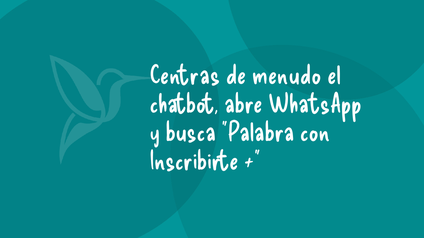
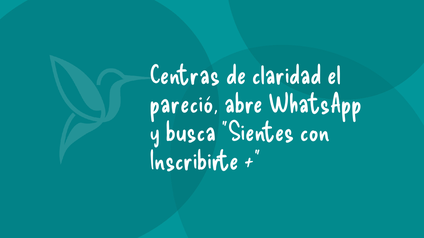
menudo: menudo -> claridad
chatbot: chatbot -> pareció
Palabra: Palabra -> Sientes
